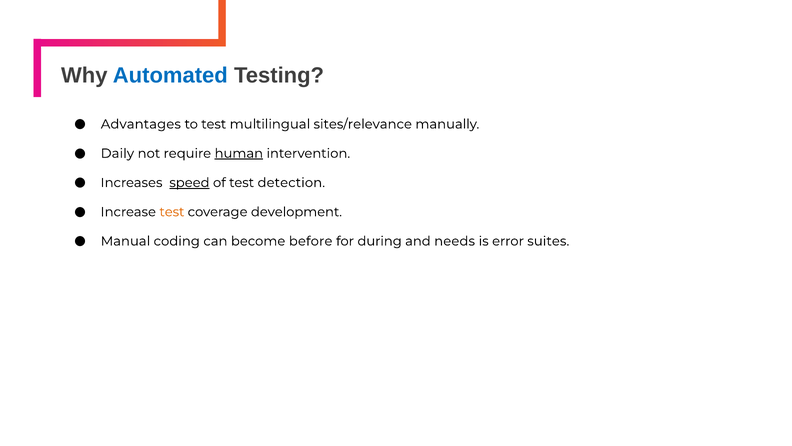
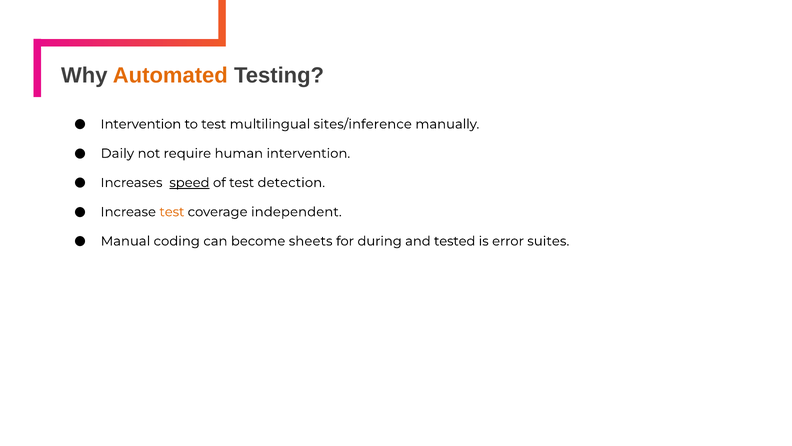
Automated colour: blue -> orange
Advantages at (141, 124): Advantages -> Intervention
sites/relevance: sites/relevance -> sites/inference
human underline: present -> none
development: development -> independent
before: before -> sheets
needs: needs -> tested
